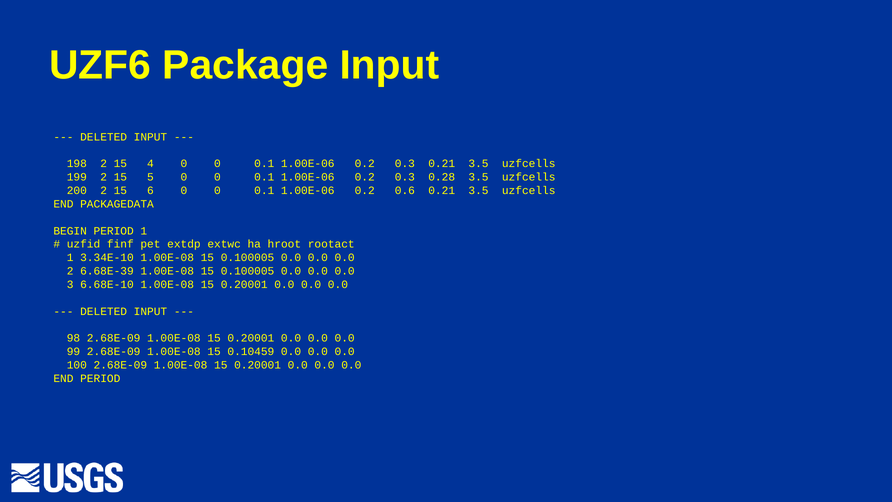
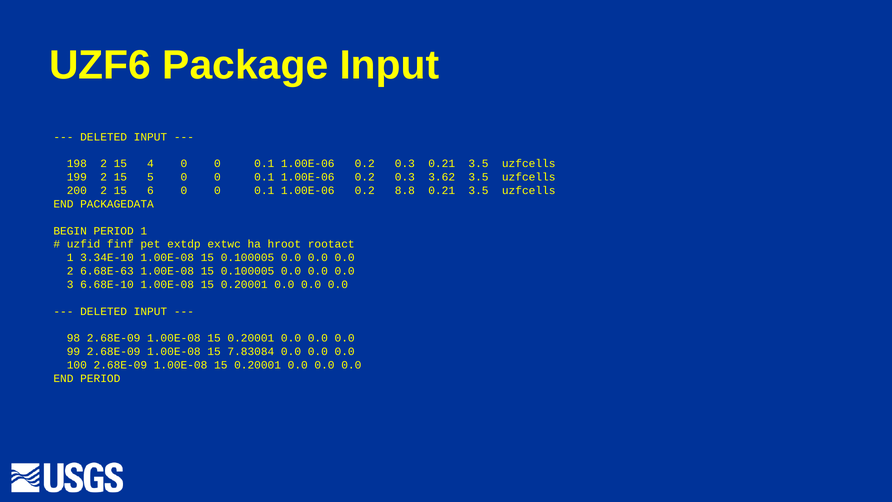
0.28: 0.28 -> 3.62
0.6: 0.6 -> 8.8
6.68E-39: 6.68E-39 -> 6.68E-63
0.10459: 0.10459 -> 7.83084
